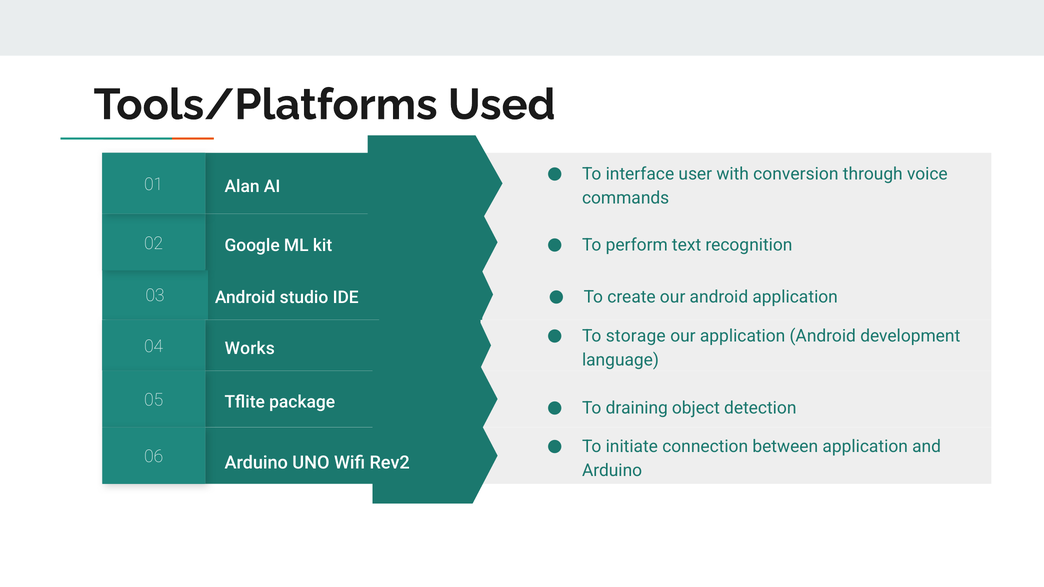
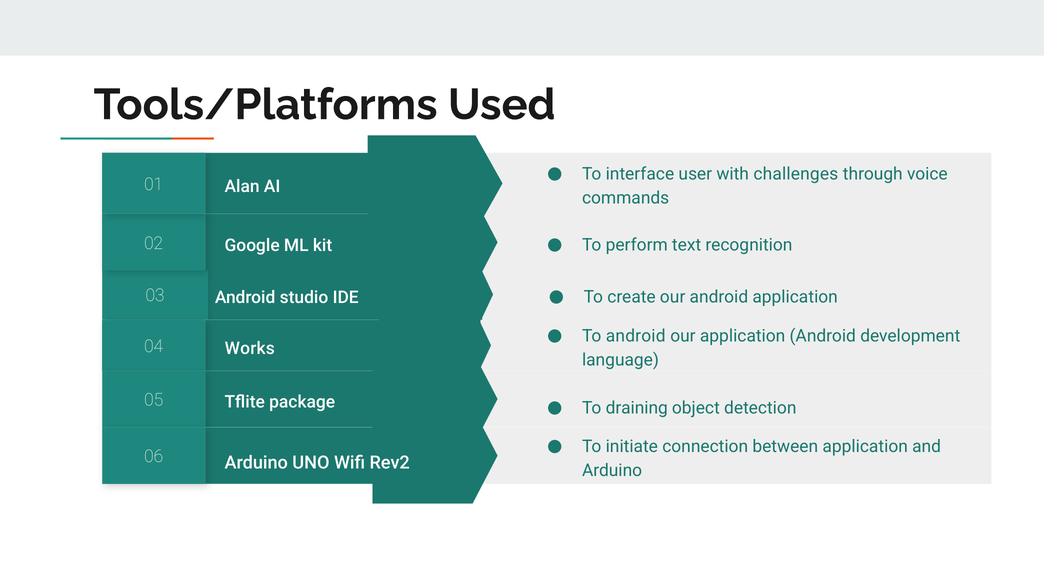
conversion: conversion -> challenges
To storage: storage -> android
